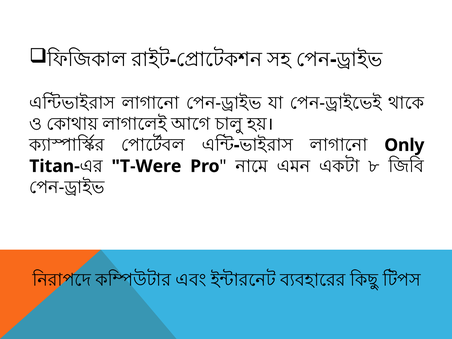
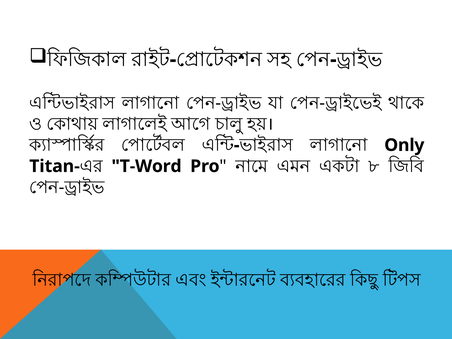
T-Were: T-Were -> T-Word
